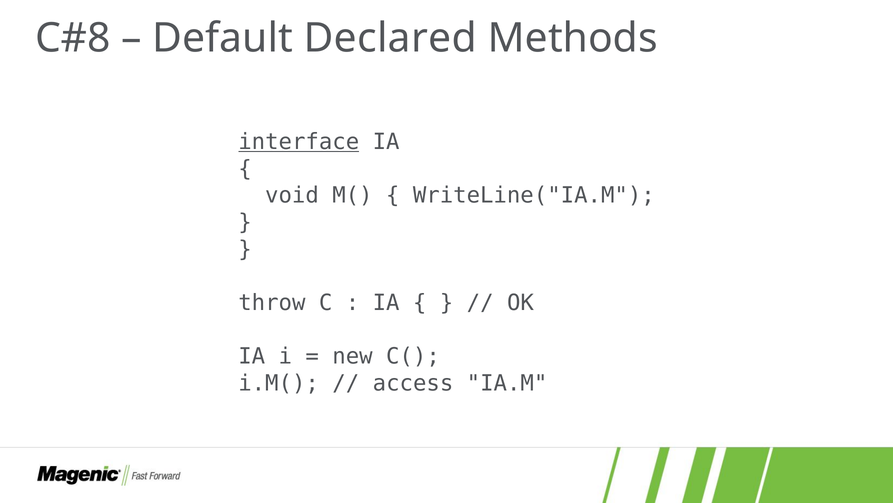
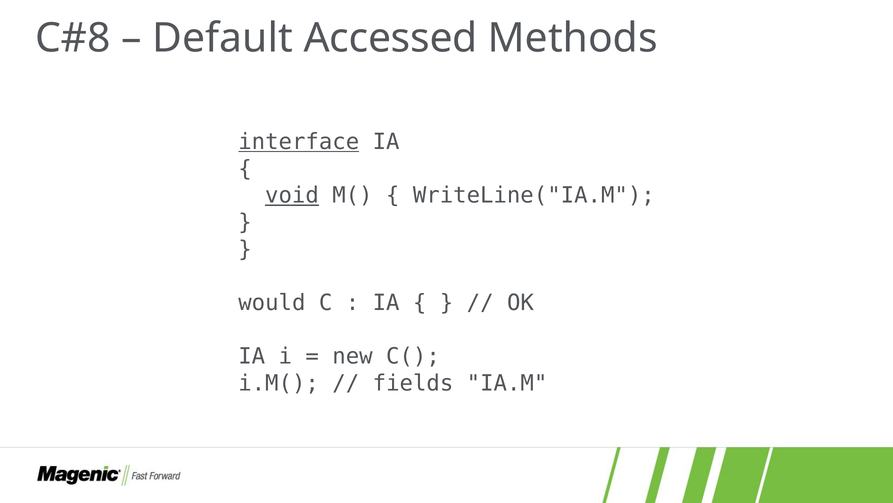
Declared: Declared -> Accessed
void underline: none -> present
throw: throw -> would
access: access -> fields
